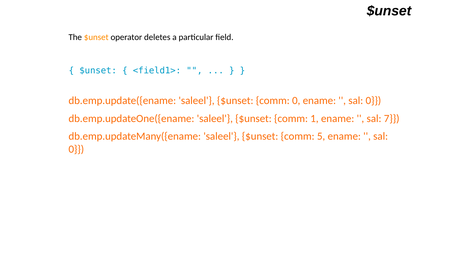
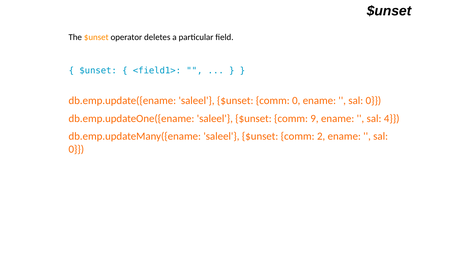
1: 1 -> 9
7: 7 -> 4
5: 5 -> 2
